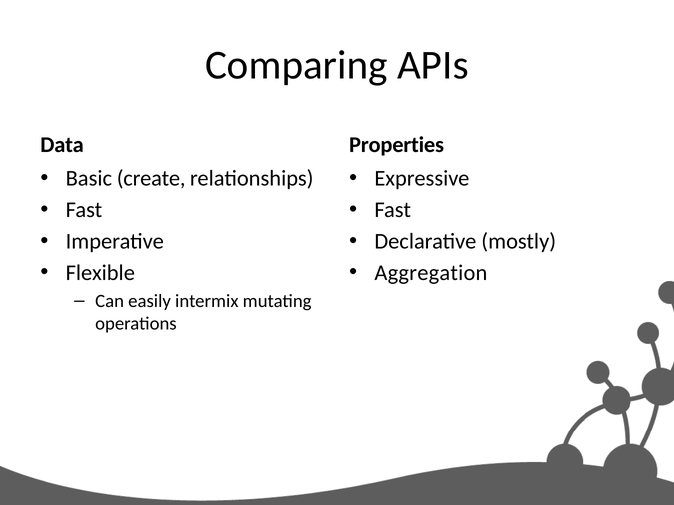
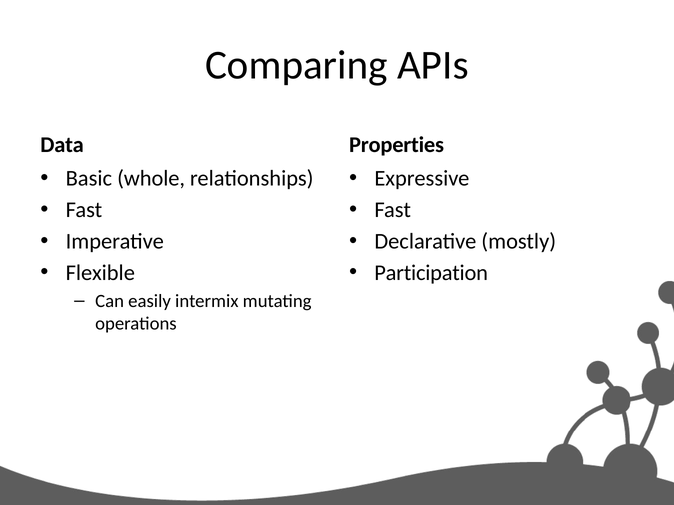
create: create -> whole
Aggregation: Aggregation -> Participation
